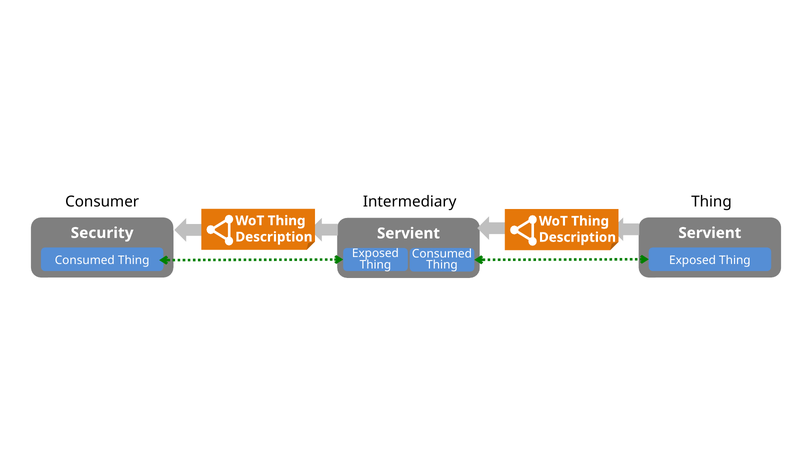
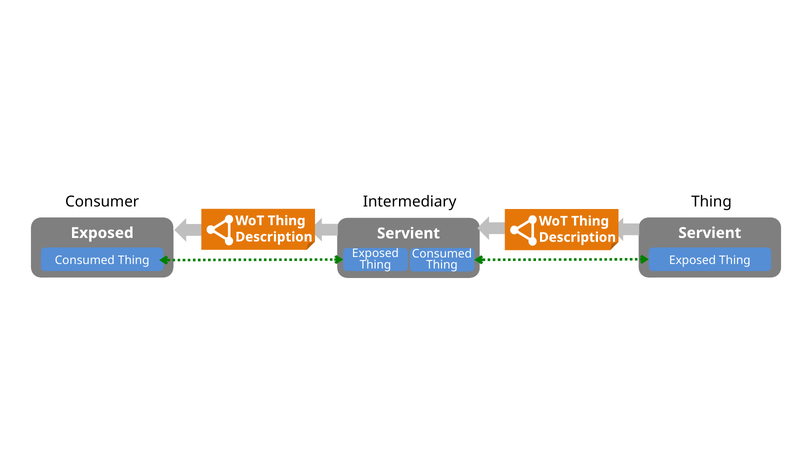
Security at (102, 233): Security -> Exposed
